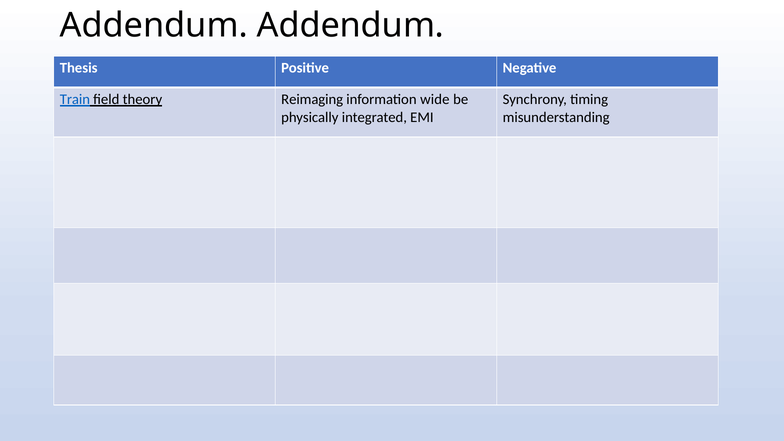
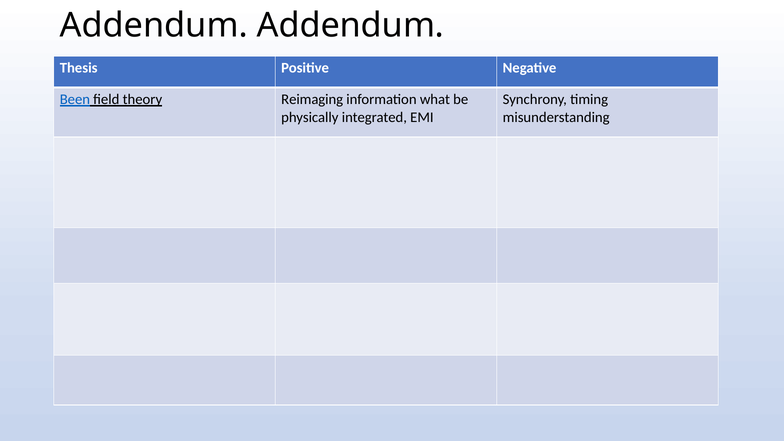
Train: Train -> Been
wide: wide -> what
